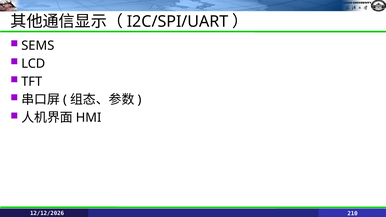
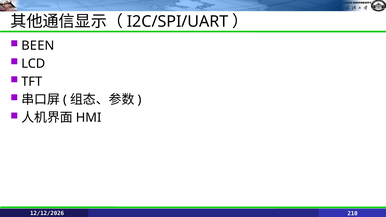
SEMS: SEMS -> BEEN
